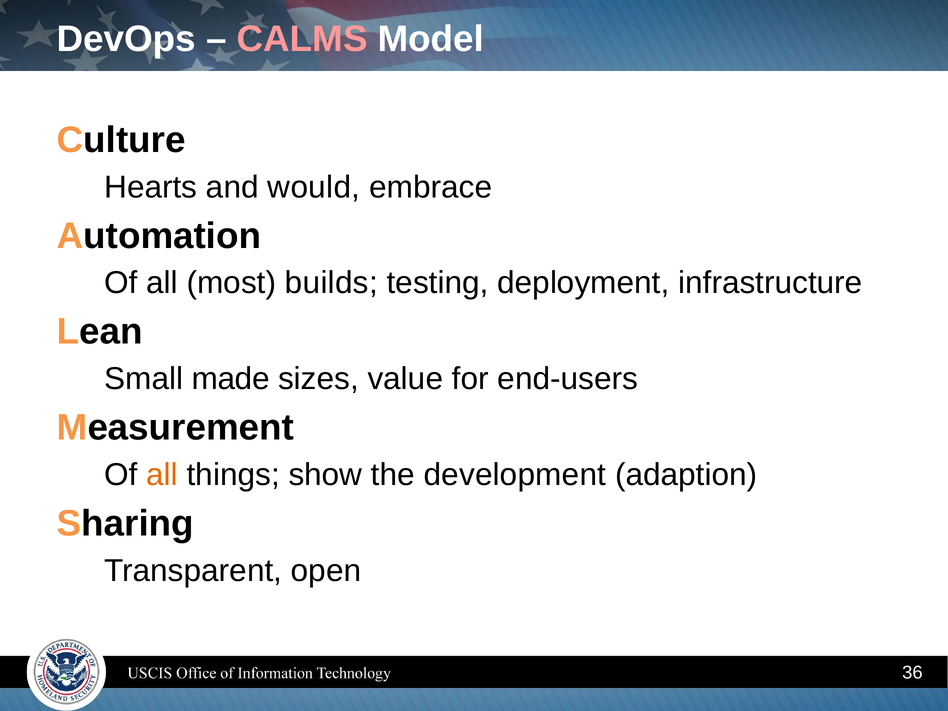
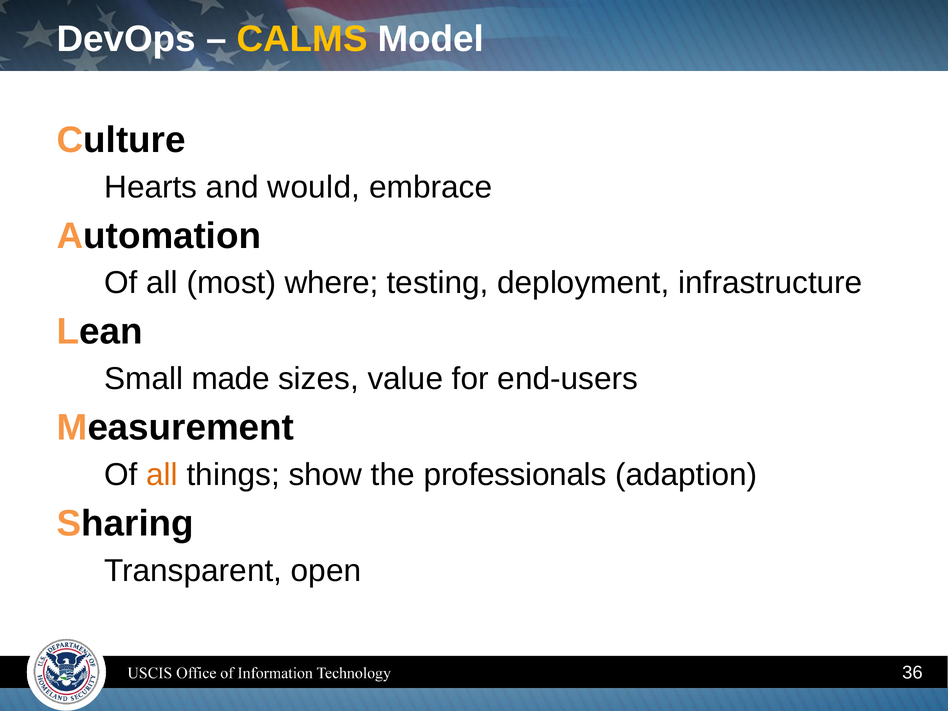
CALMS colour: pink -> yellow
builds: builds -> where
development: development -> professionals
